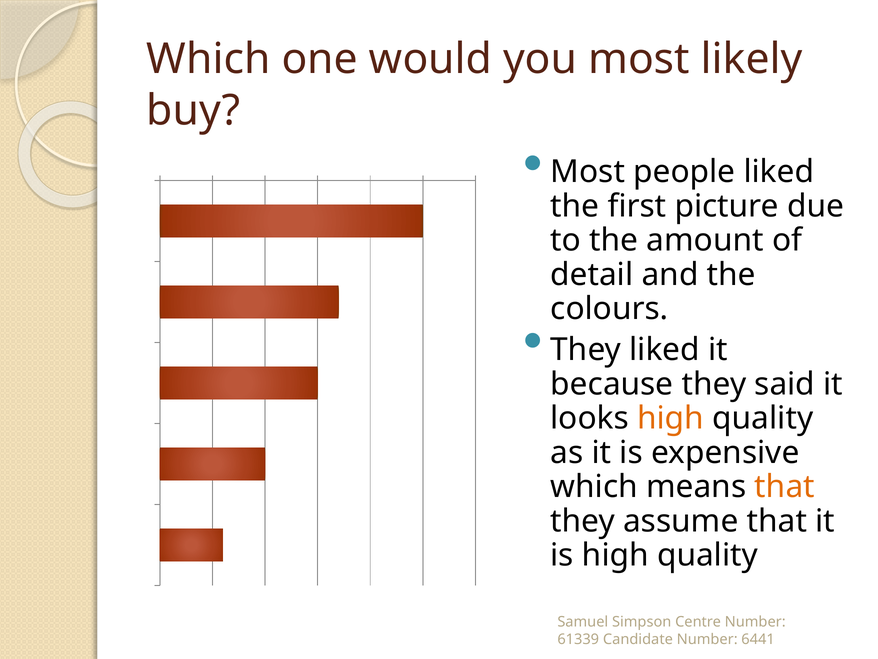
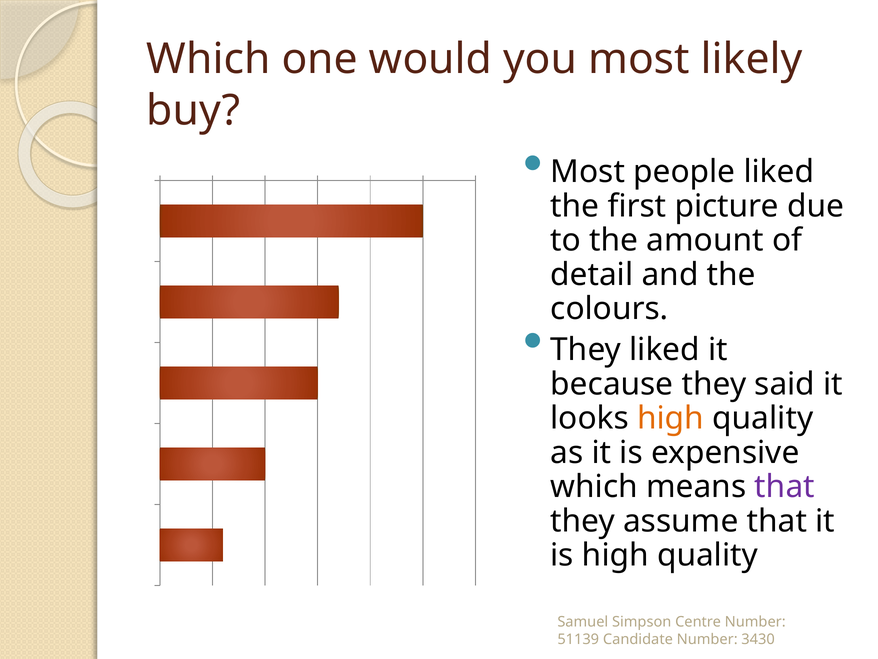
that at (785, 486) colour: orange -> purple
61339: 61339 -> 51139
6441: 6441 -> 3430
